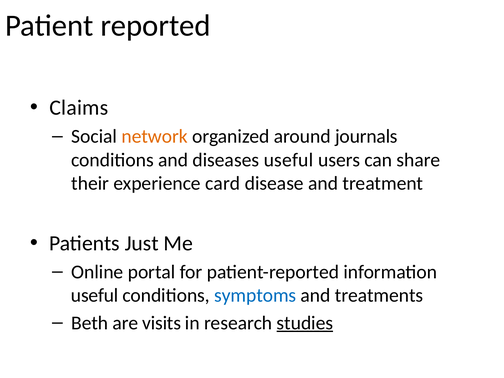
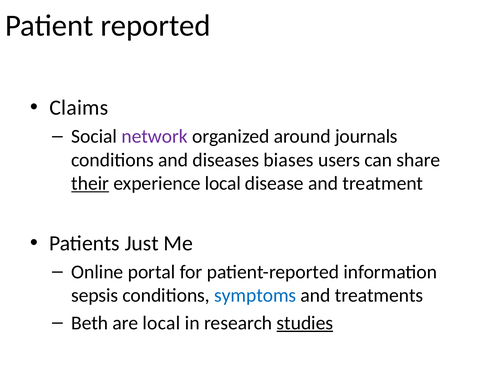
network colour: orange -> purple
diseases useful: useful -> biases
their underline: none -> present
experience card: card -> local
useful at (95, 295): useful -> sepsis
are visits: visits -> local
